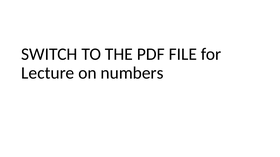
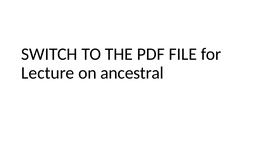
numbers: numbers -> ancestral
